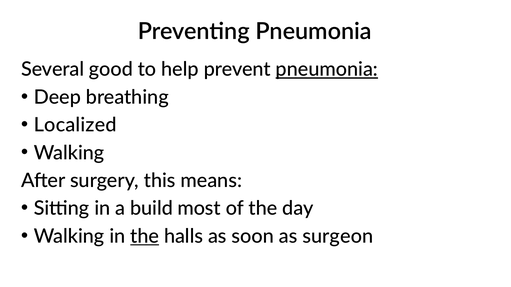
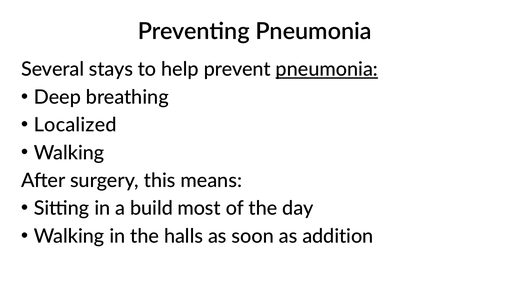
good: good -> stays
the at (145, 237) underline: present -> none
surgeon: surgeon -> addition
